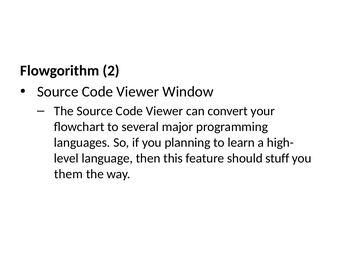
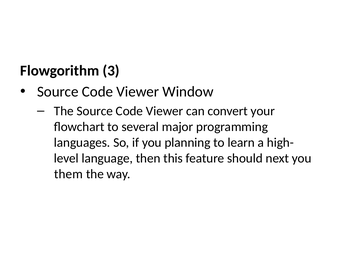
2: 2 -> 3
stuff: stuff -> next
